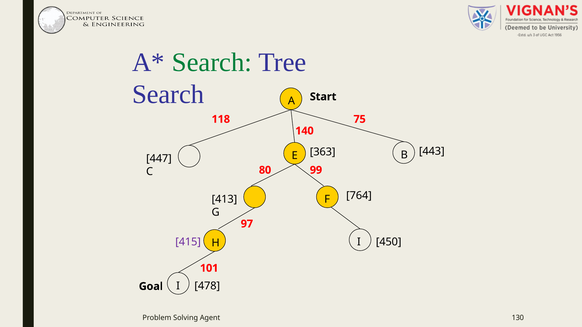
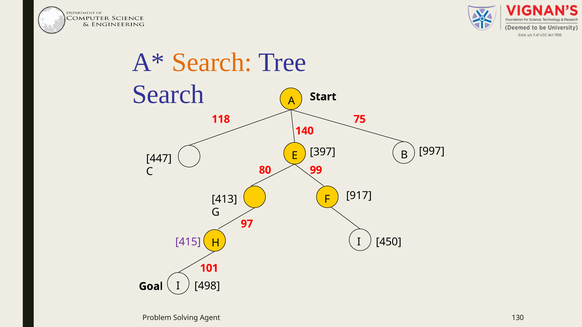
Search at (212, 62) colour: green -> orange
443: 443 -> 997
363: 363 -> 397
764: 764 -> 917
478: 478 -> 498
